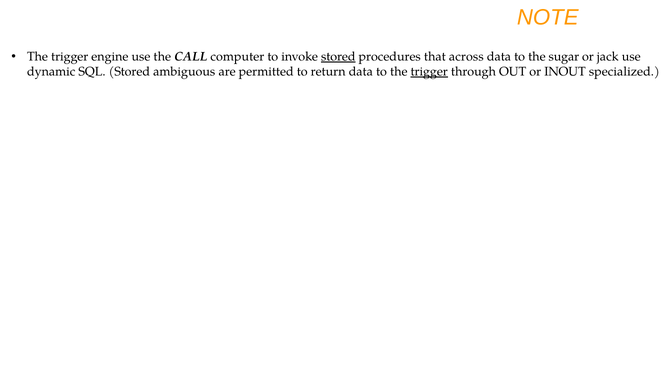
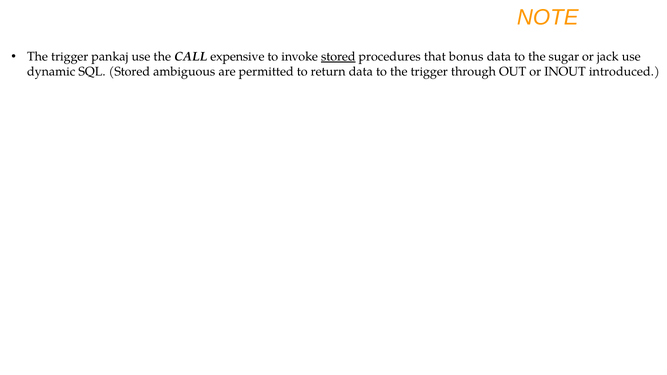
engine: engine -> pankaj
computer: computer -> expensive
across: across -> bonus
trigger at (429, 72) underline: present -> none
specialized: specialized -> introduced
